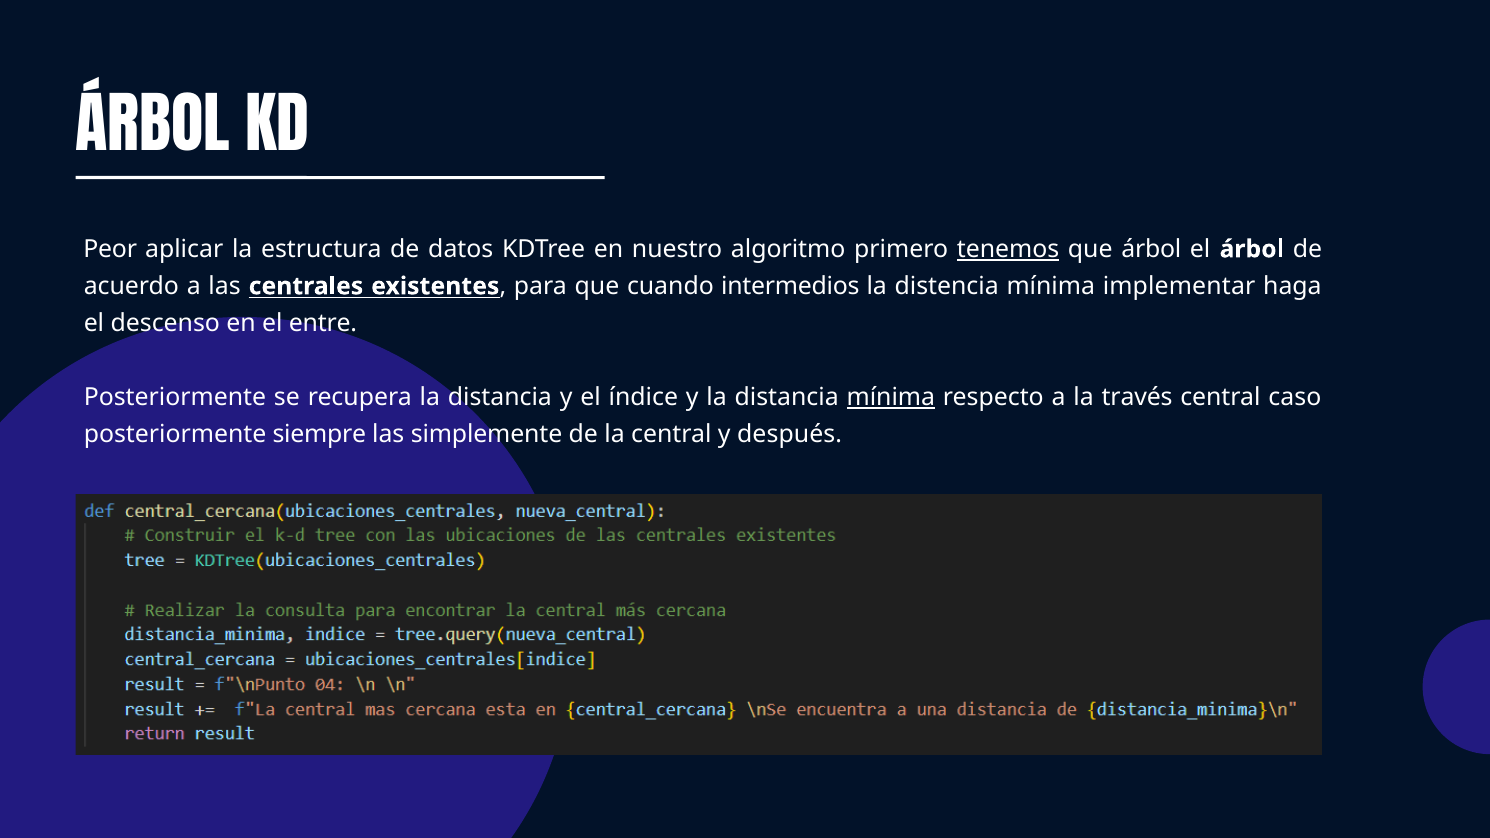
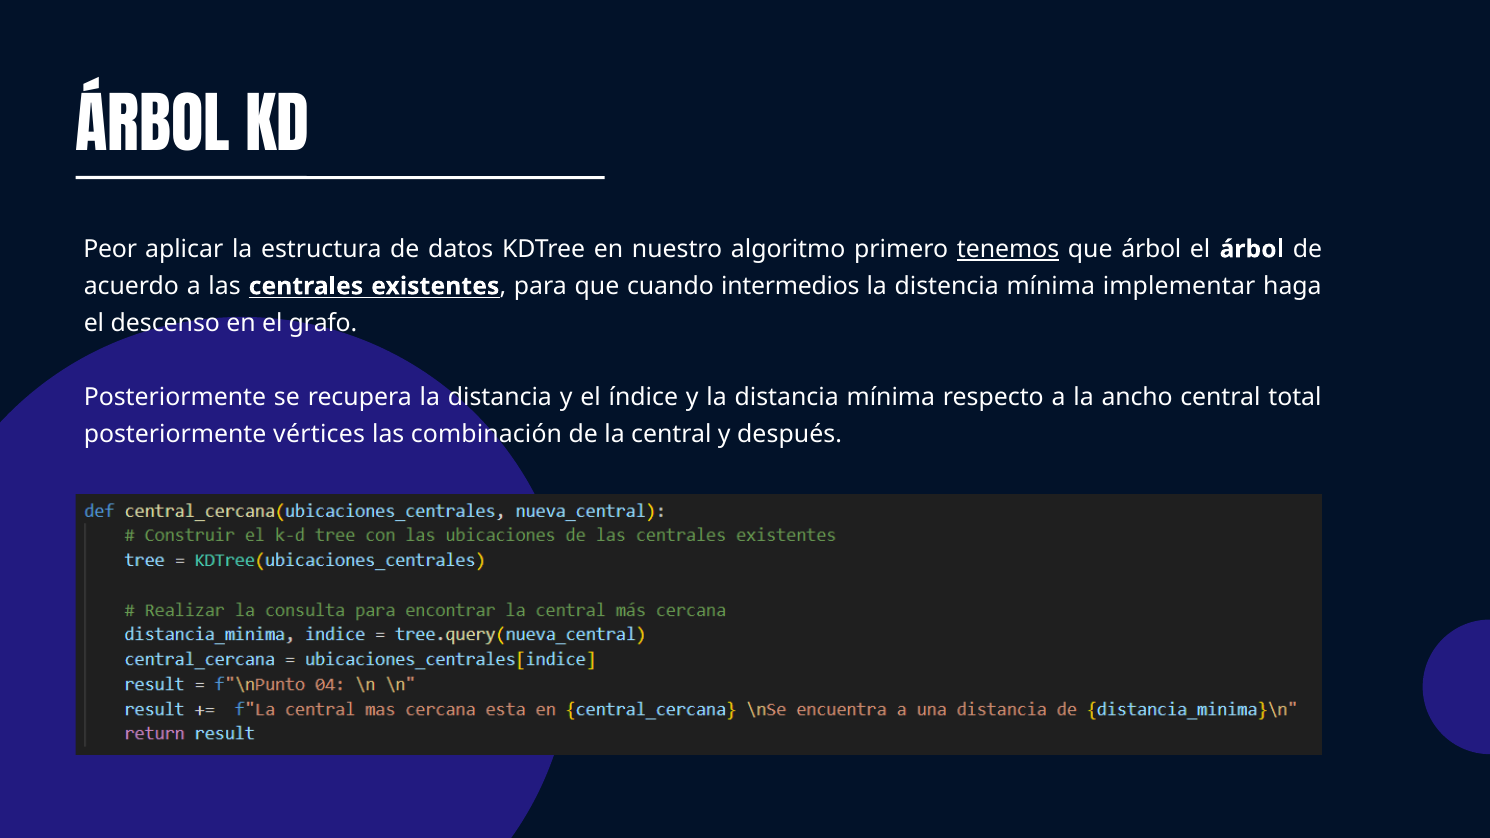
entre: entre -> grafo
mínima at (891, 397) underline: present -> none
través: través -> ancho
caso: caso -> total
siempre: siempre -> vértices
simplemente: simplemente -> combinación
